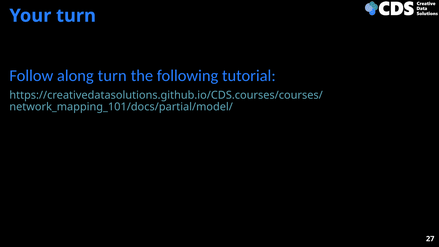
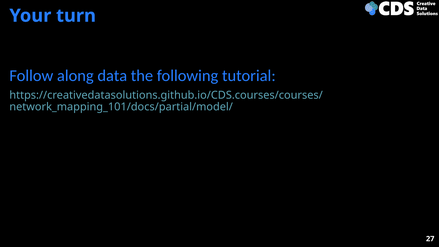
along turn: turn -> data
